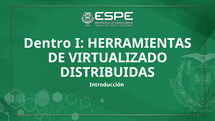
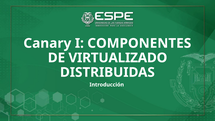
Dentro: Dentro -> Canary
HERRAMIENTAS: HERRAMIENTAS -> COMPONENTES
